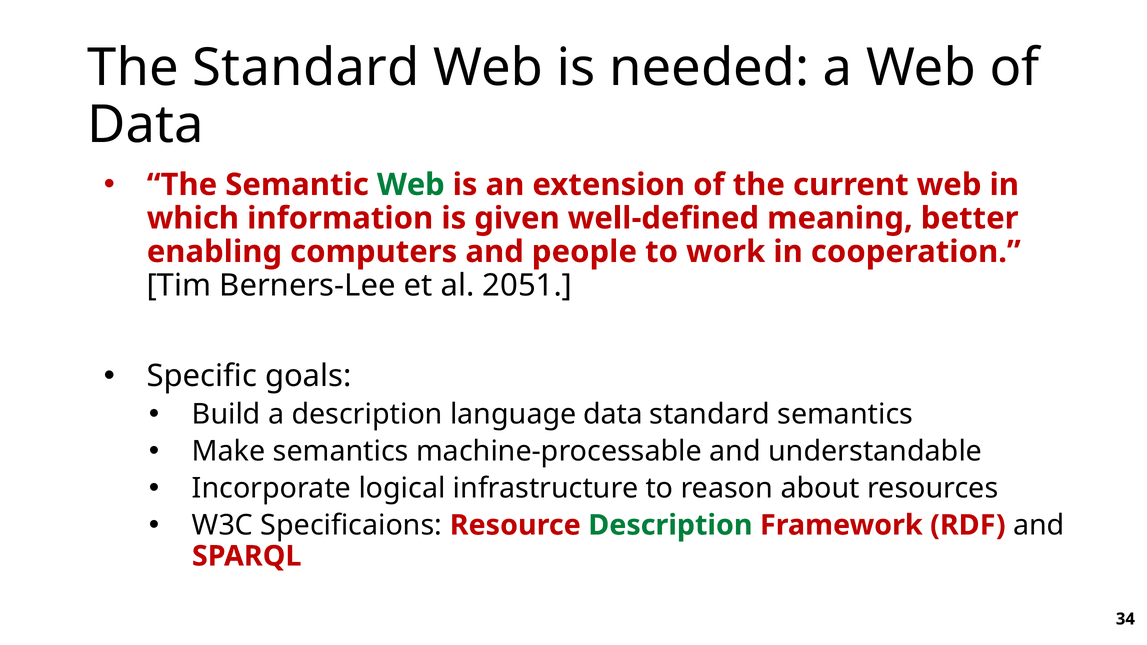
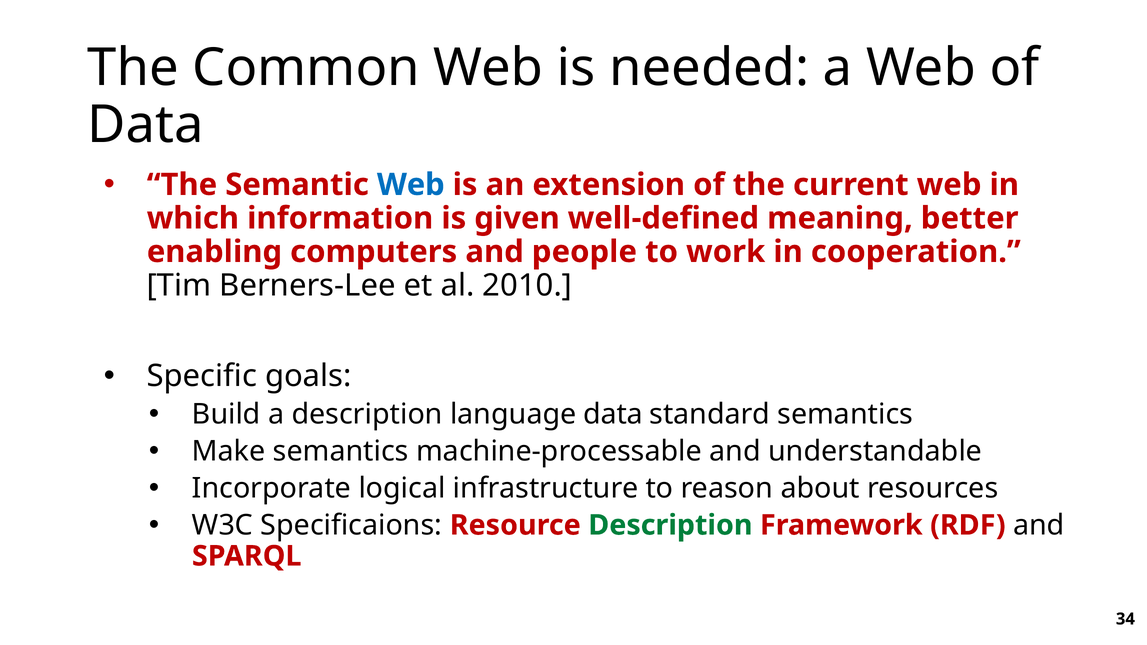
The Standard: Standard -> Common
Web at (411, 185) colour: green -> blue
2051: 2051 -> 2010
